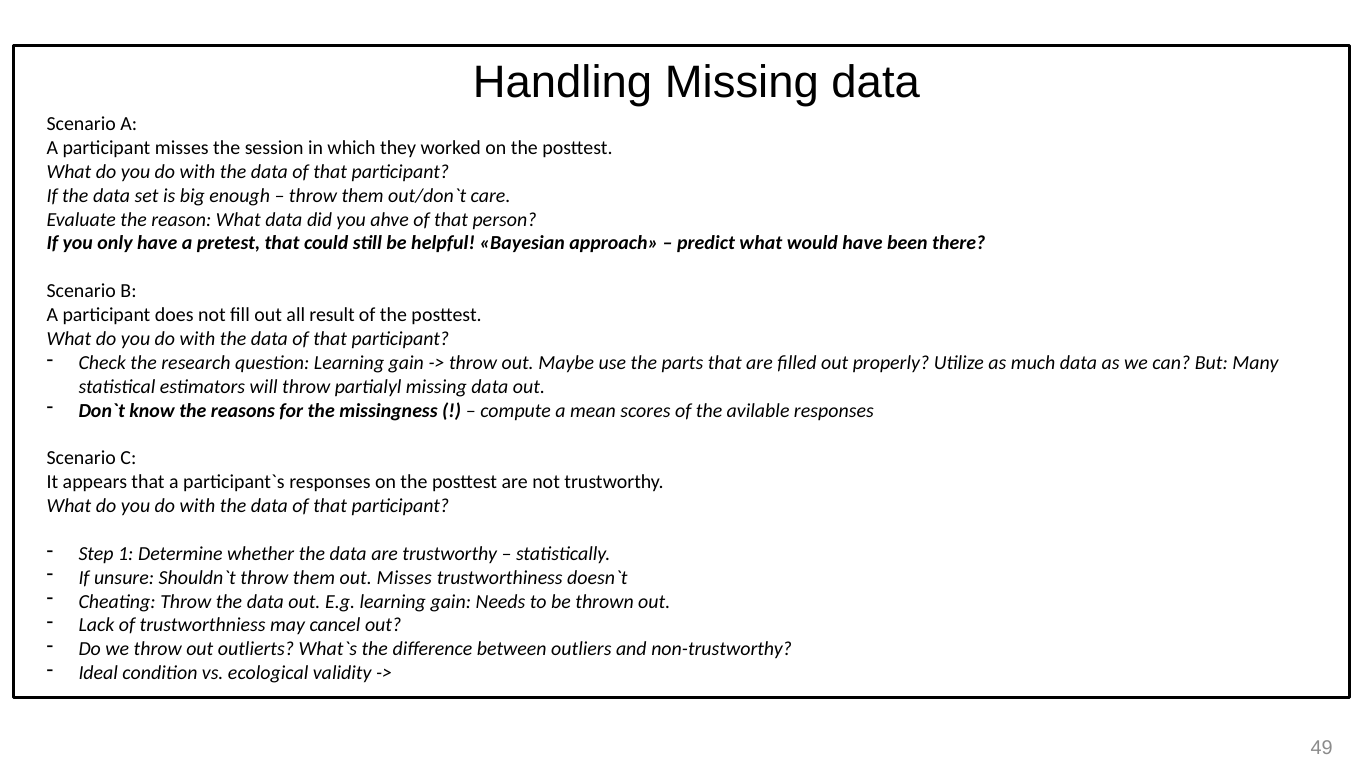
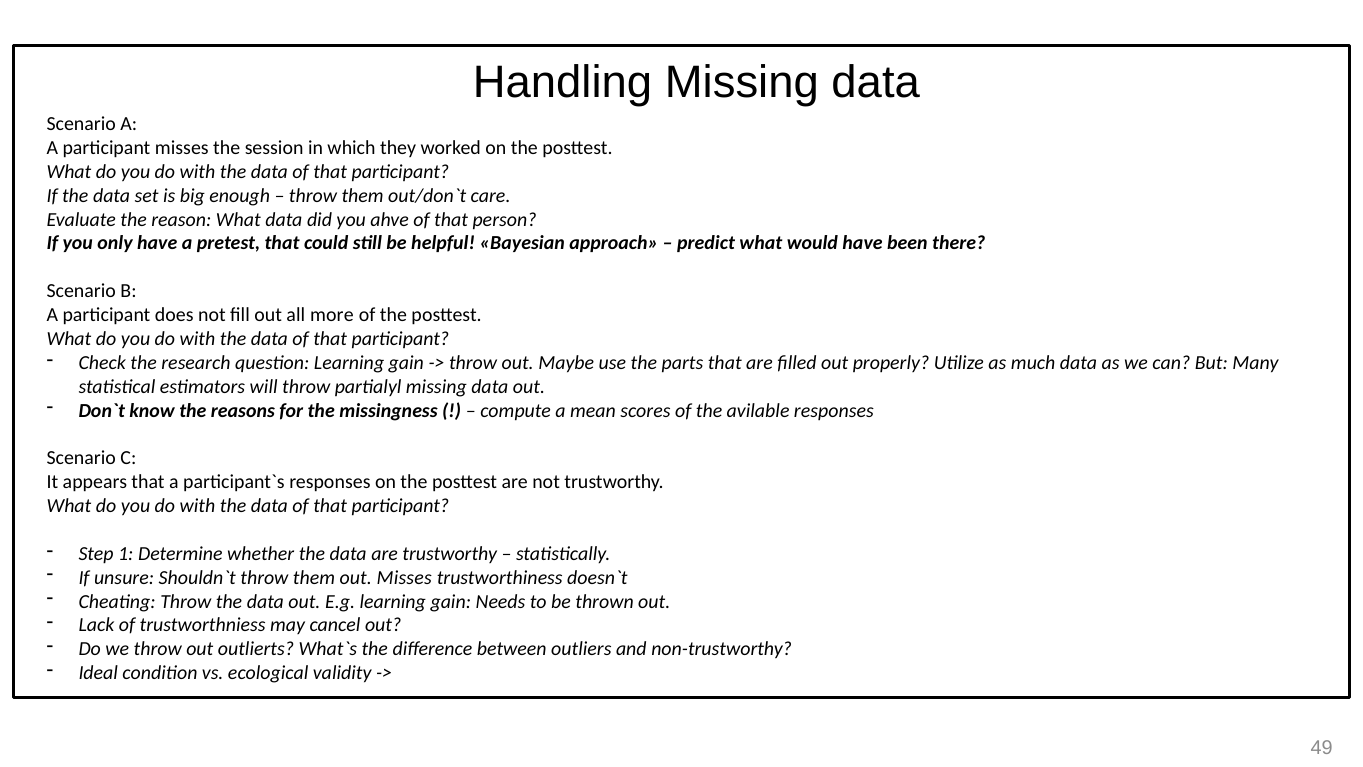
result: result -> more
